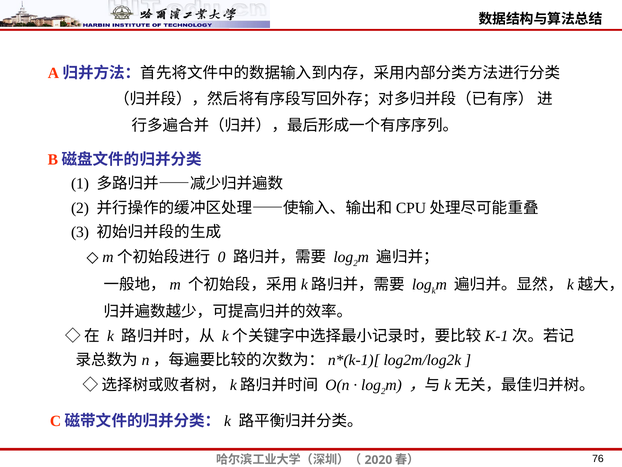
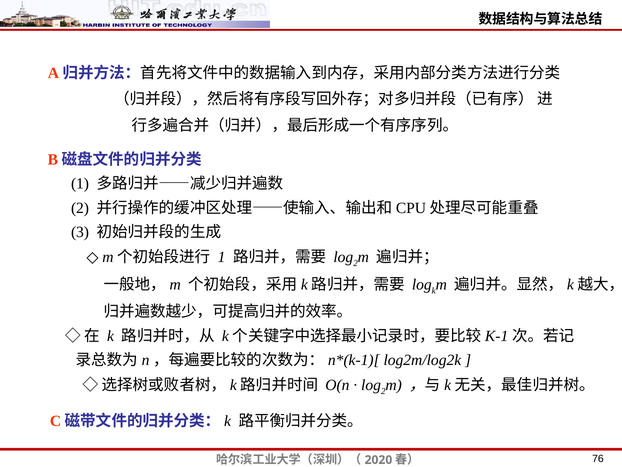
0 at (222, 257): 0 -> 1
